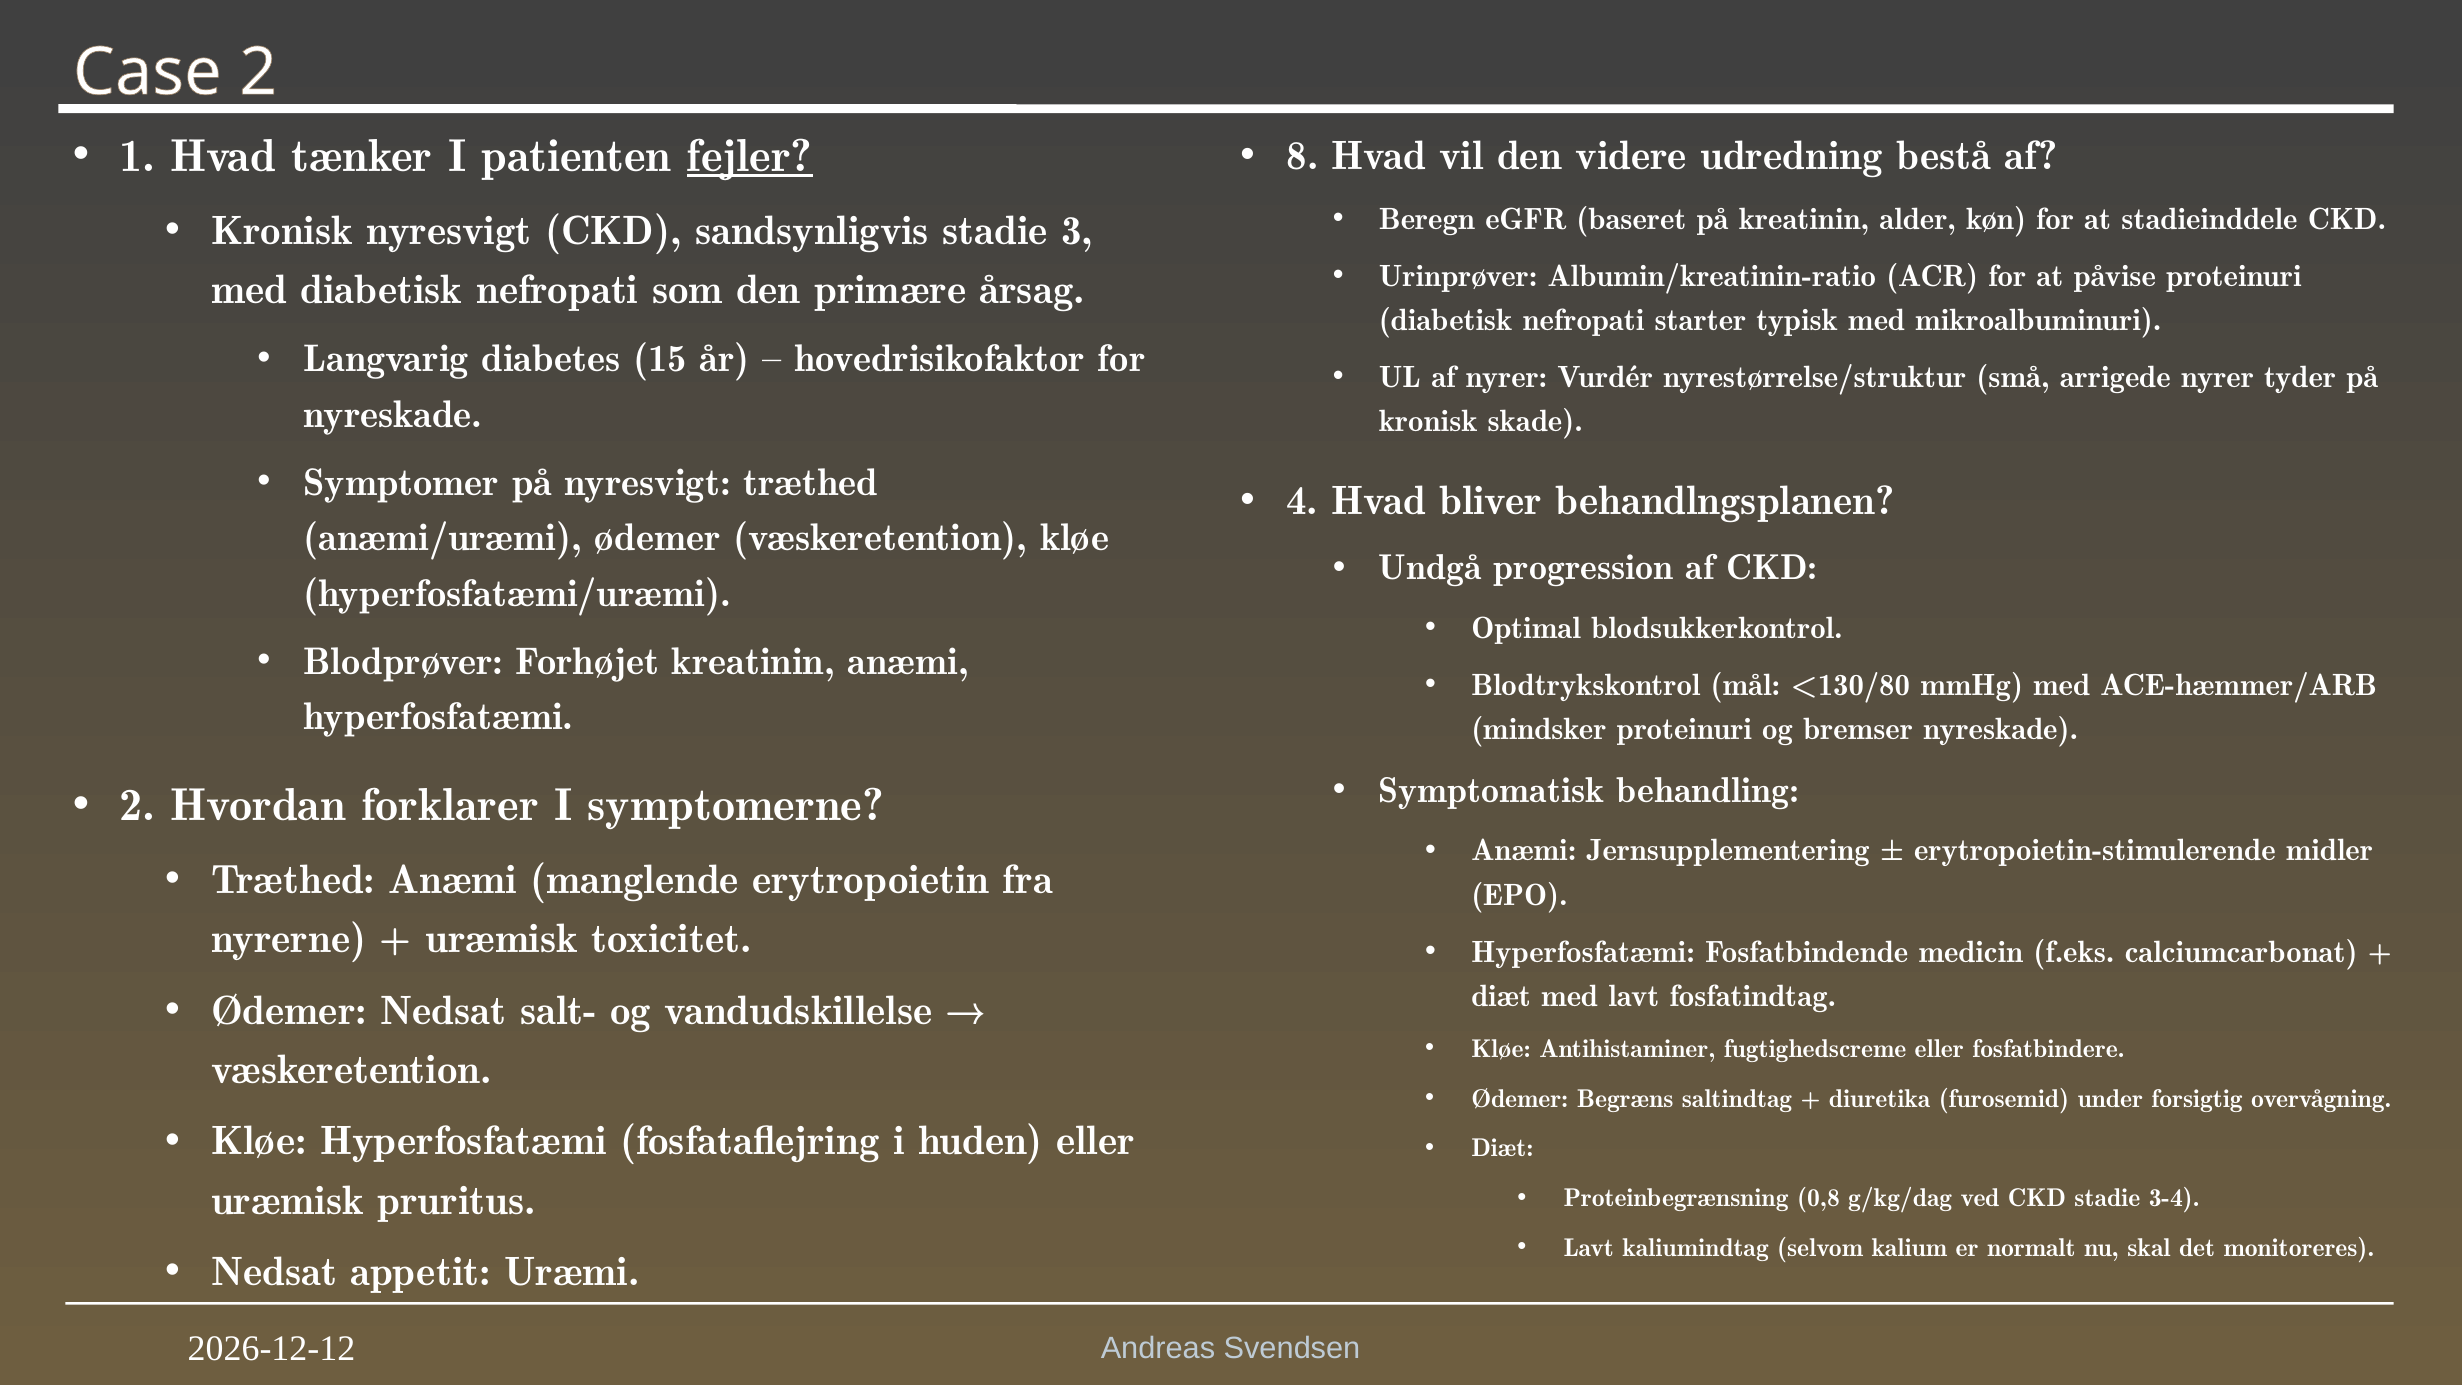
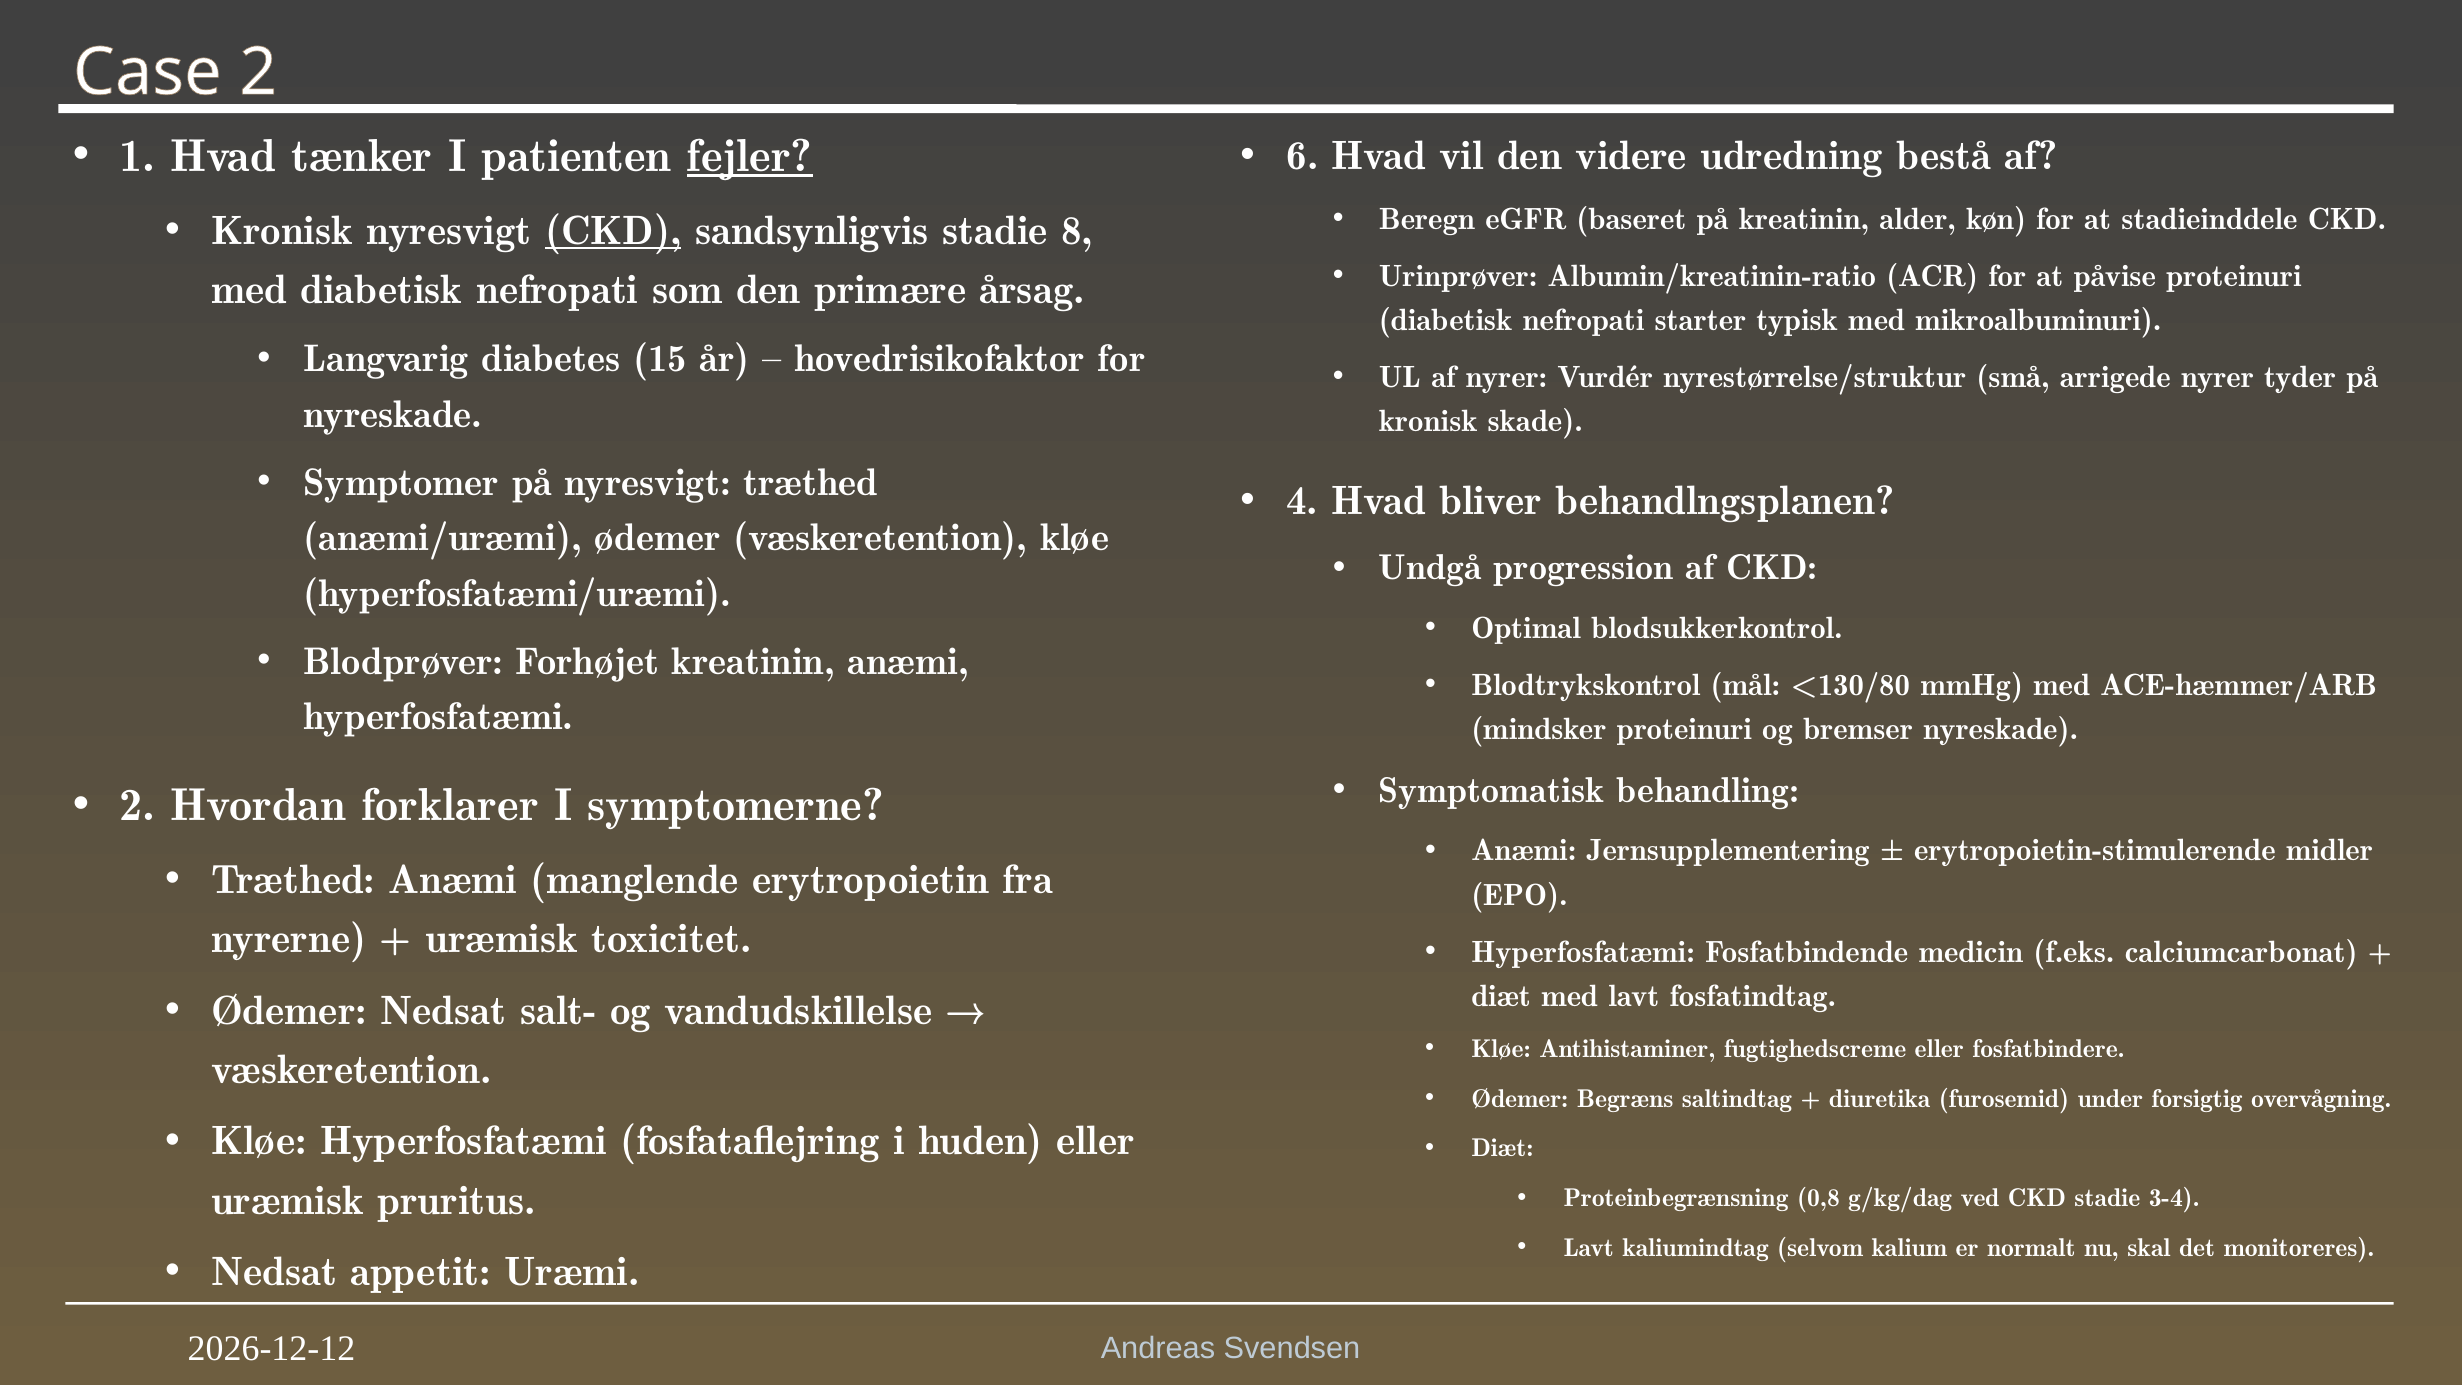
8: 8 -> 6
CKD at (613, 231) underline: none -> present
3: 3 -> 8
